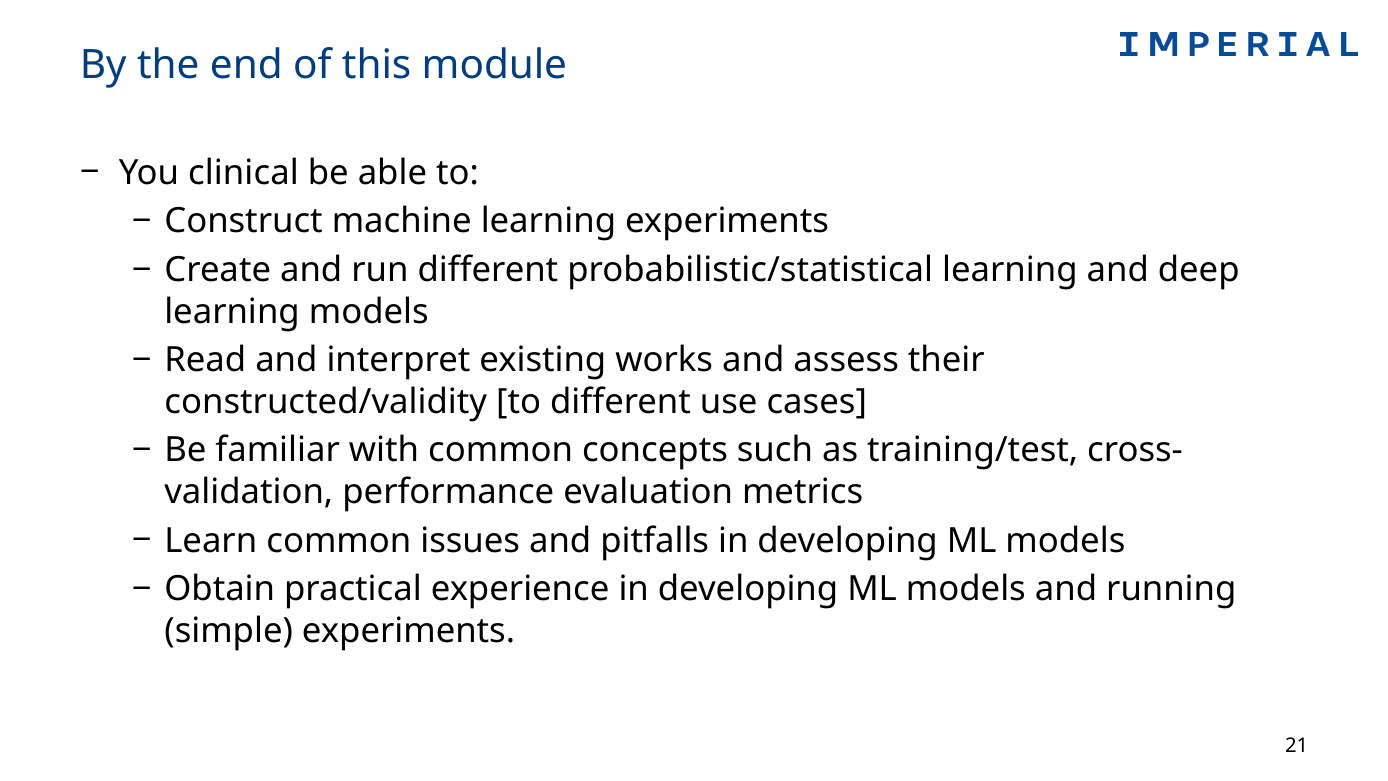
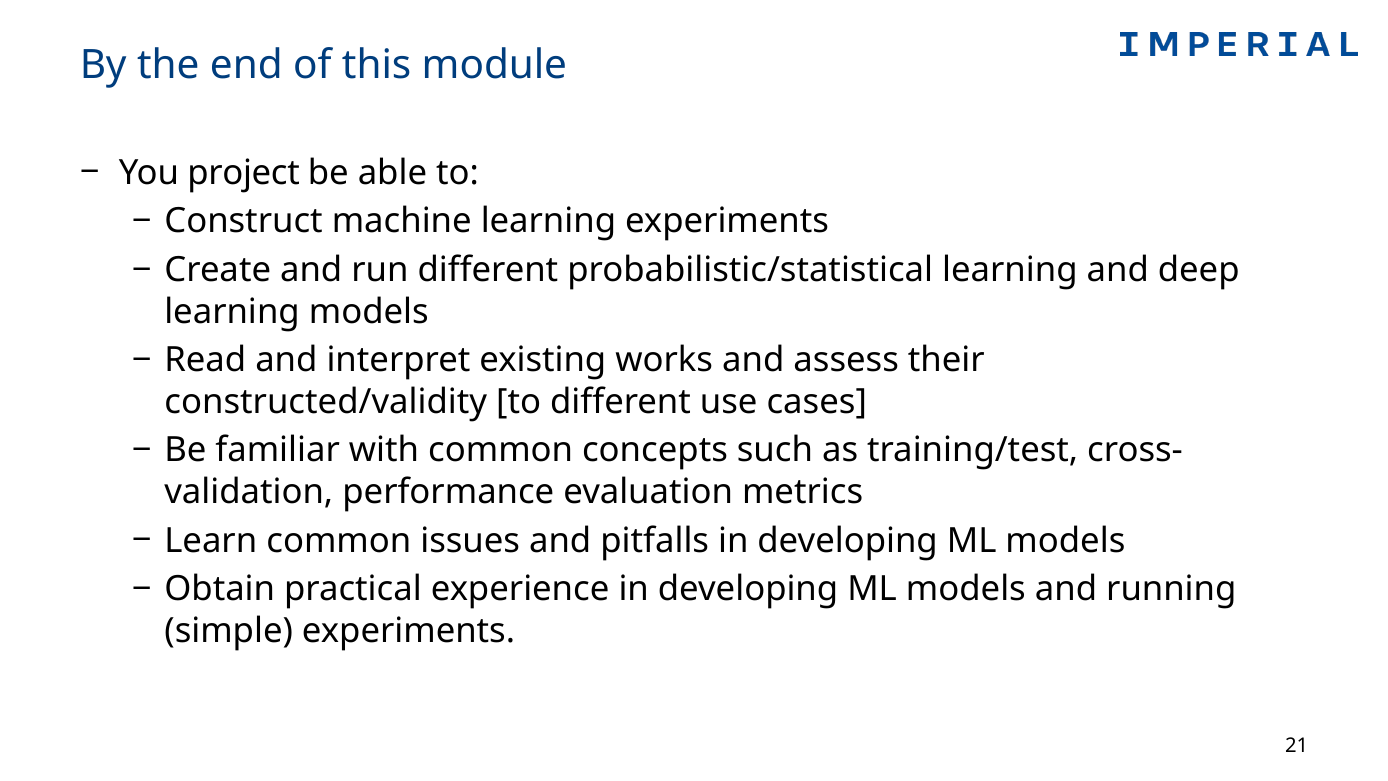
clinical: clinical -> project
